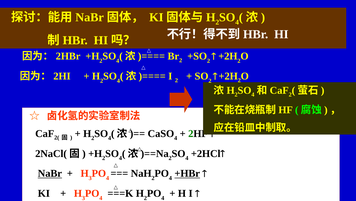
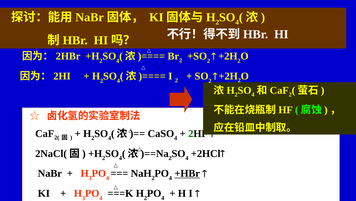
NaBr at (50, 173) underline: present -> none
